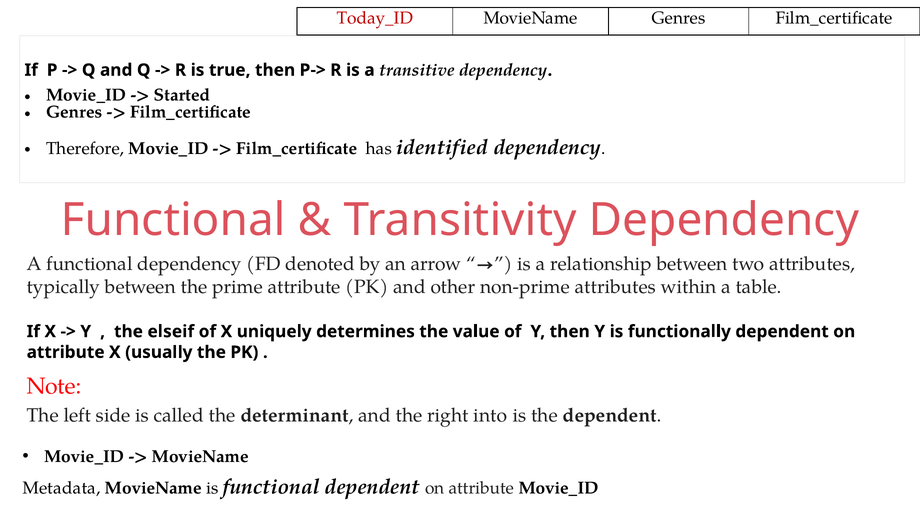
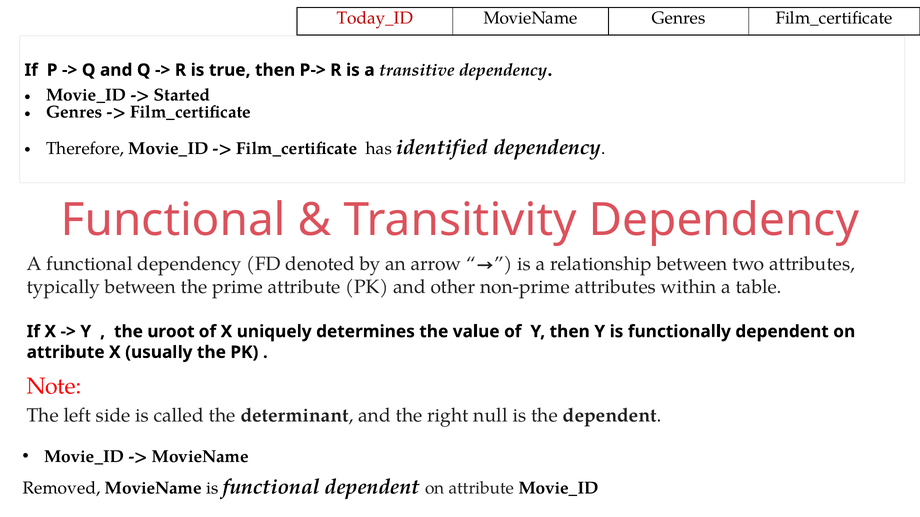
elseif: elseif -> uroot
into: into -> null
Metadata: Metadata -> Removed
